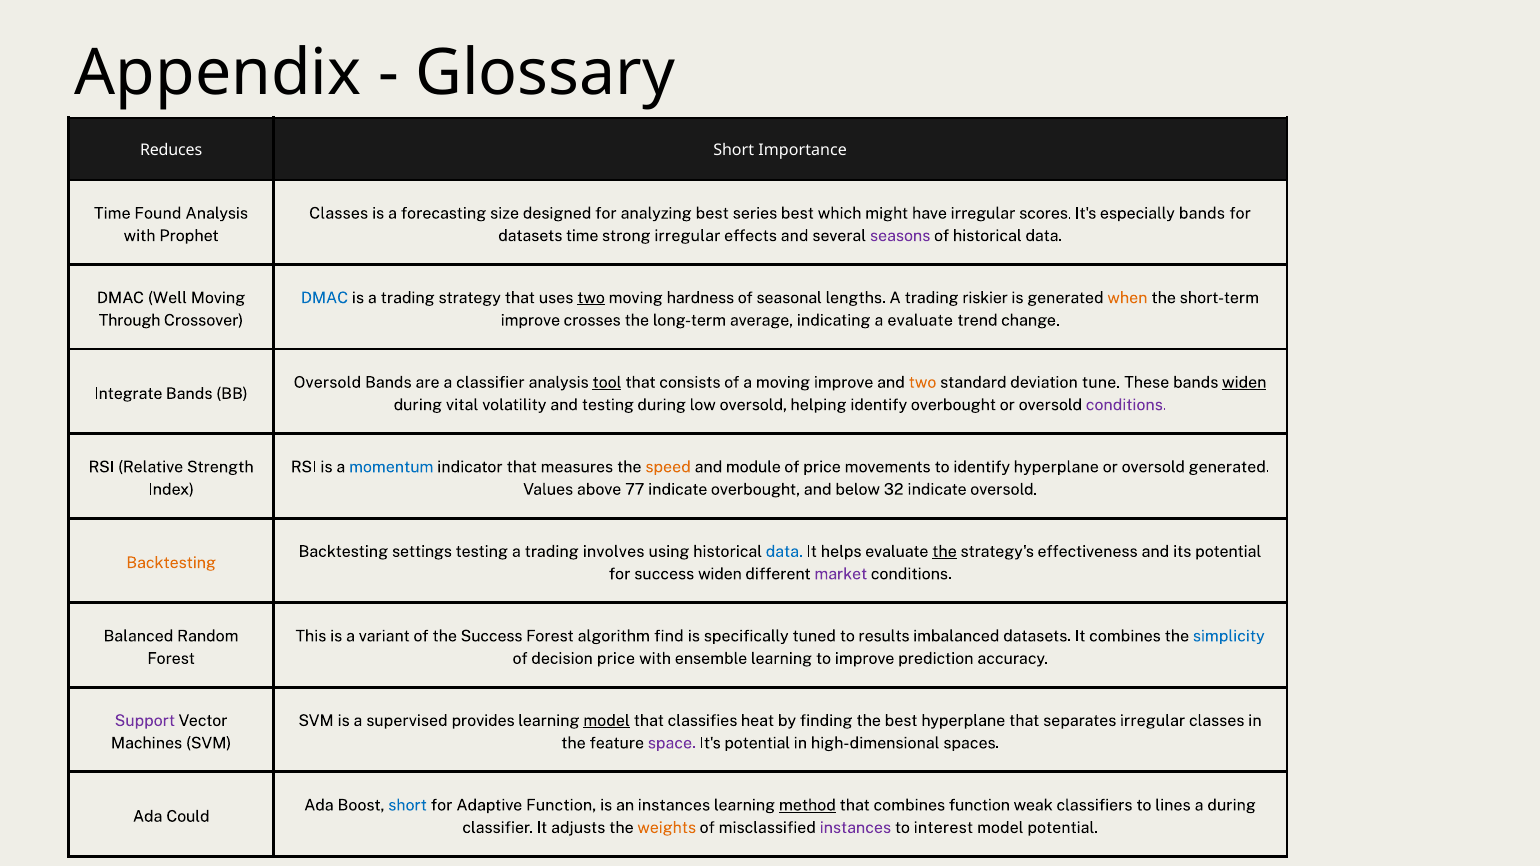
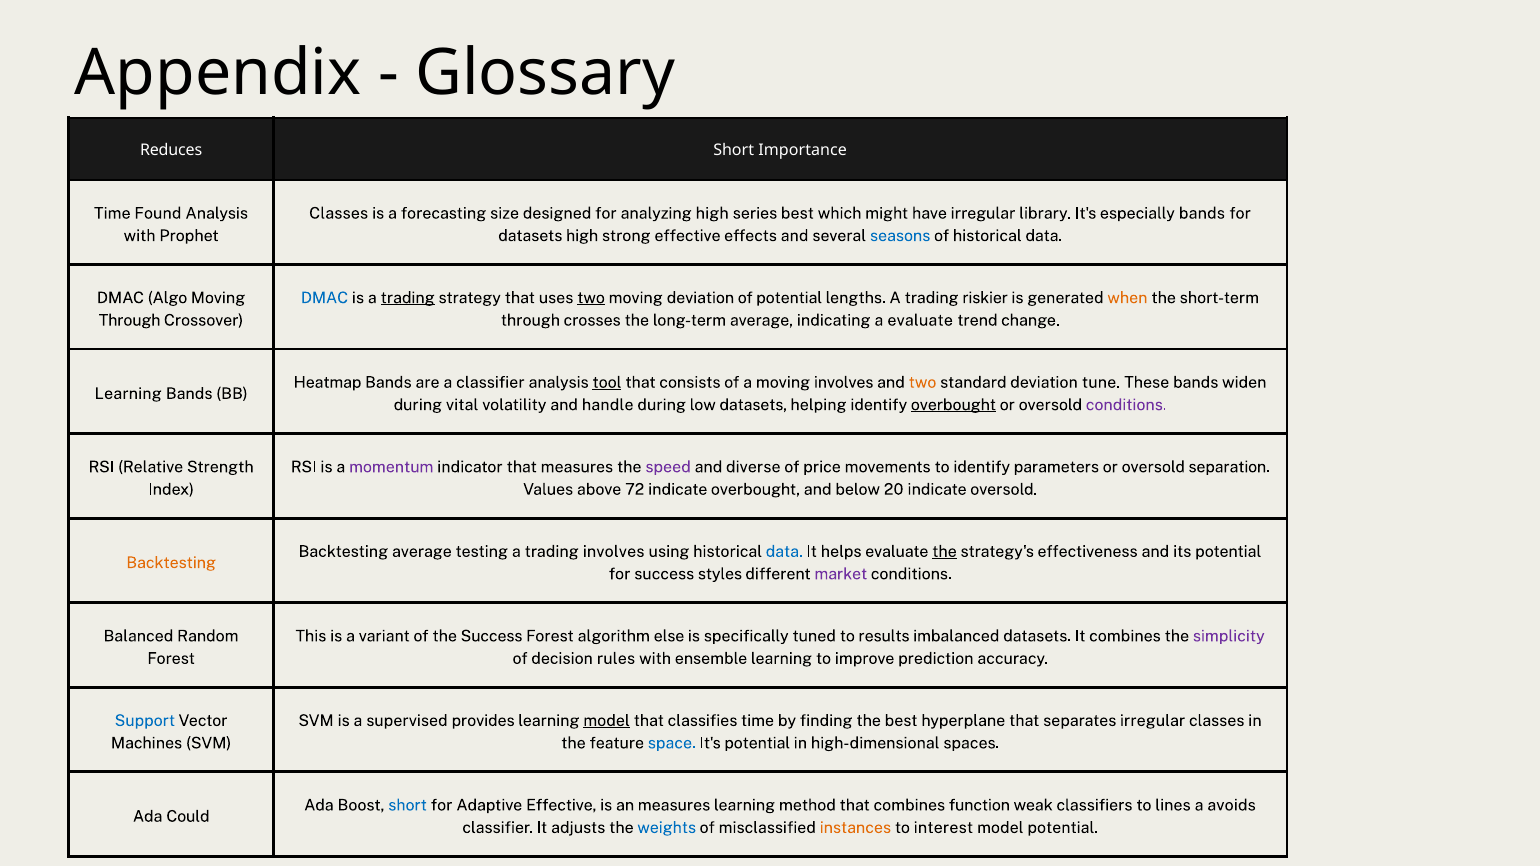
analyzing best: best -> high
scores: scores -> library
datasets time: time -> high
strong irregular: irregular -> effective
seasons colour: purple -> blue
Well: Well -> Algo
trading at (408, 298) underline: none -> present
moving hardness: hardness -> deviation
of seasonal: seasonal -> potential
improve at (530, 320): improve -> through
Oversold at (327, 383): Oversold -> Heatmap
moving improve: improve -> involves
widen at (1244, 383) underline: present -> none
Integrate at (128, 394): Integrate -> Learning
and testing: testing -> handle
low oversold: oversold -> datasets
overbought at (953, 405) underline: none -> present
momentum colour: blue -> purple
speed colour: orange -> purple
module: module -> diverse
identify hyperplane: hyperplane -> parameters
oversold generated: generated -> separation
77: 77 -> 72
32: 32 -> 20
Backtesting settings: settings -> average
success widen: widen -> styles
find: find -> else
simplicity colour: blue -> purple
decision price: price -> rules
Support colour: purple -> blue
classifies heat: heat -> time
space colour: purple -> blue
Adaptive Function: Function -> Effective
an instances: instances -> measures
method underline: present -> none
a during: during -> avoids
weights colour: orange -> blue
instances at (855, 828) colour: purple -> orange
